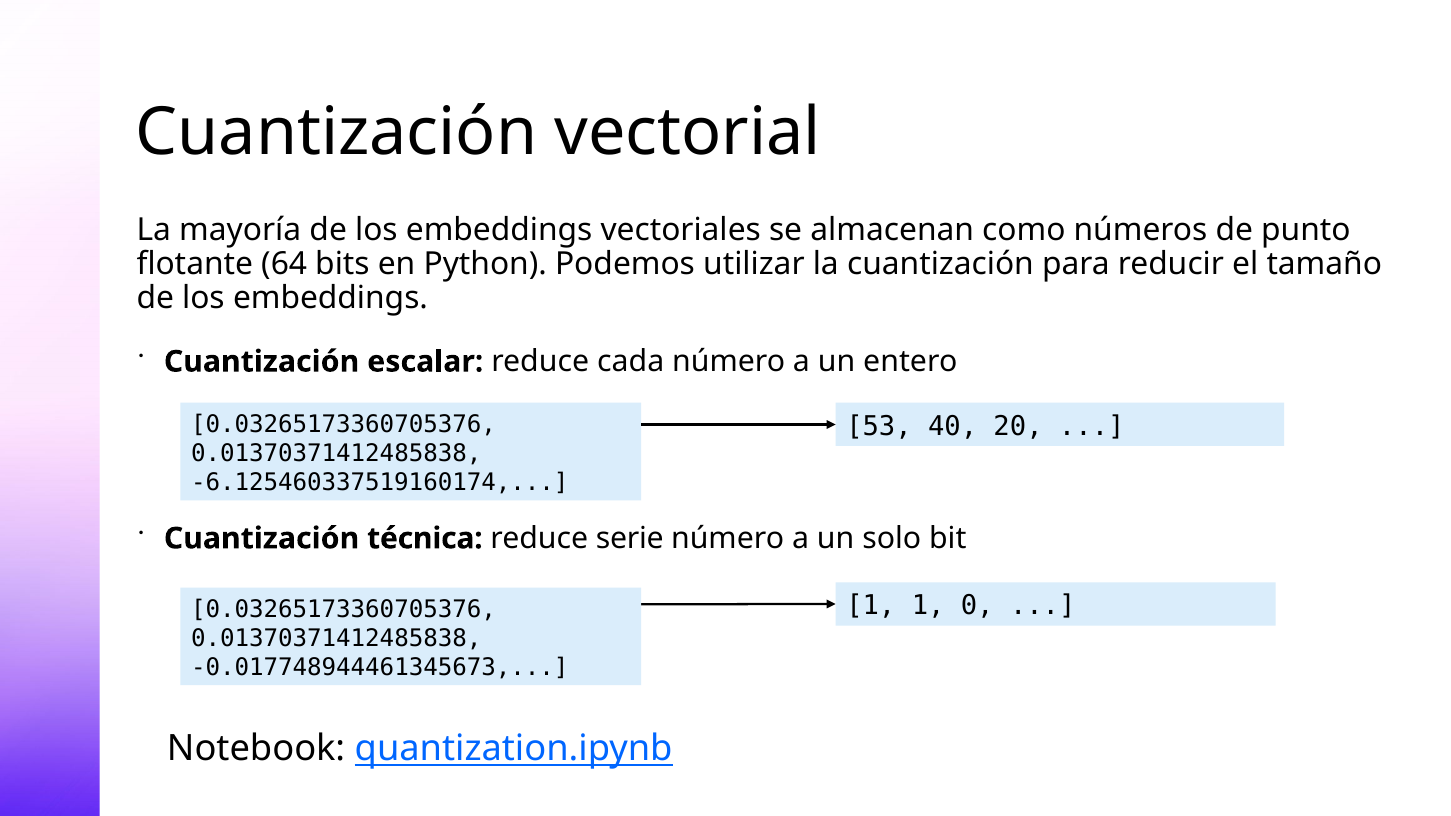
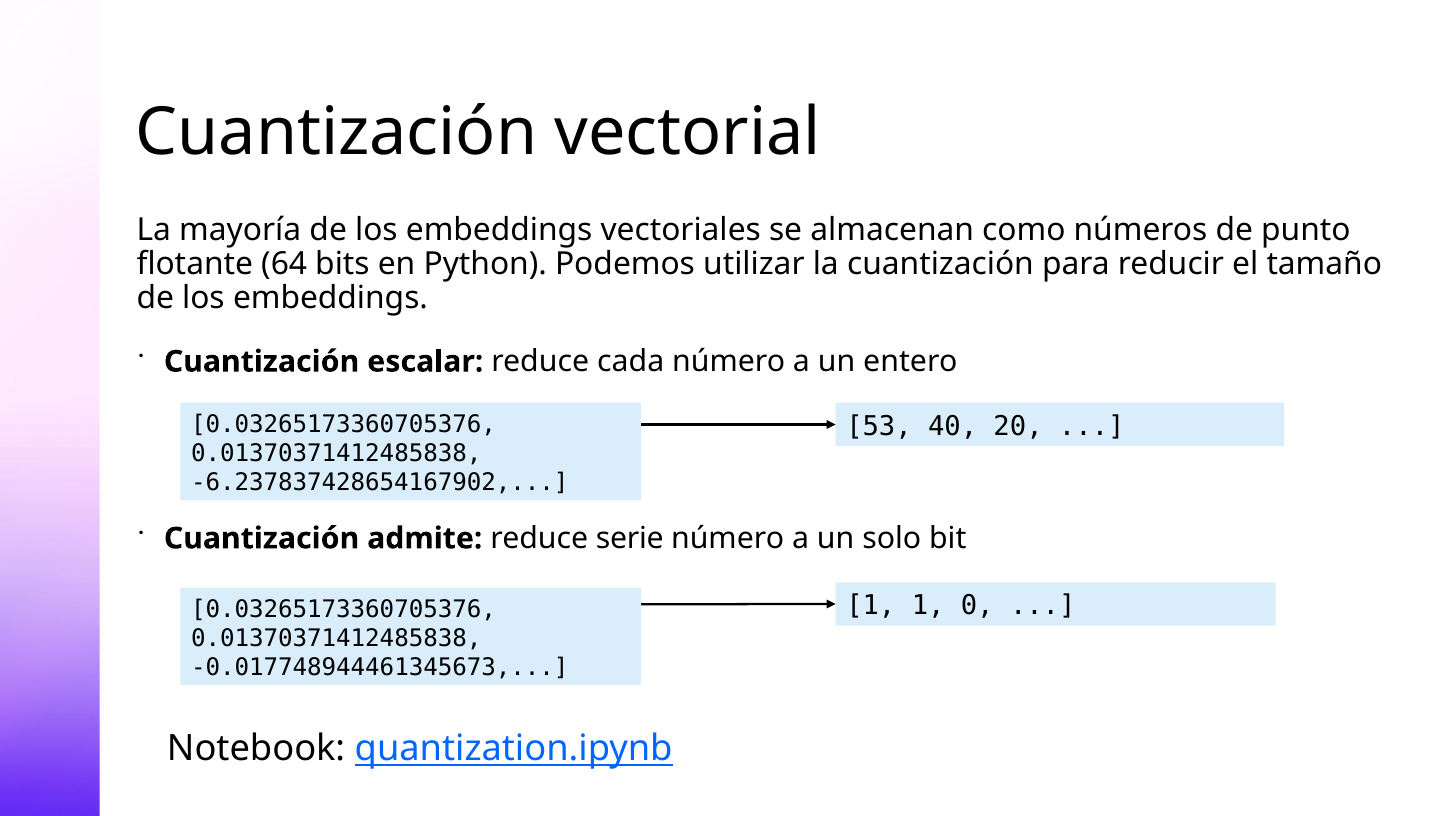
-6.125460337519160174: -6.125460337519160174 -> -6.237837428654167902
técnica: técnica -> admite
